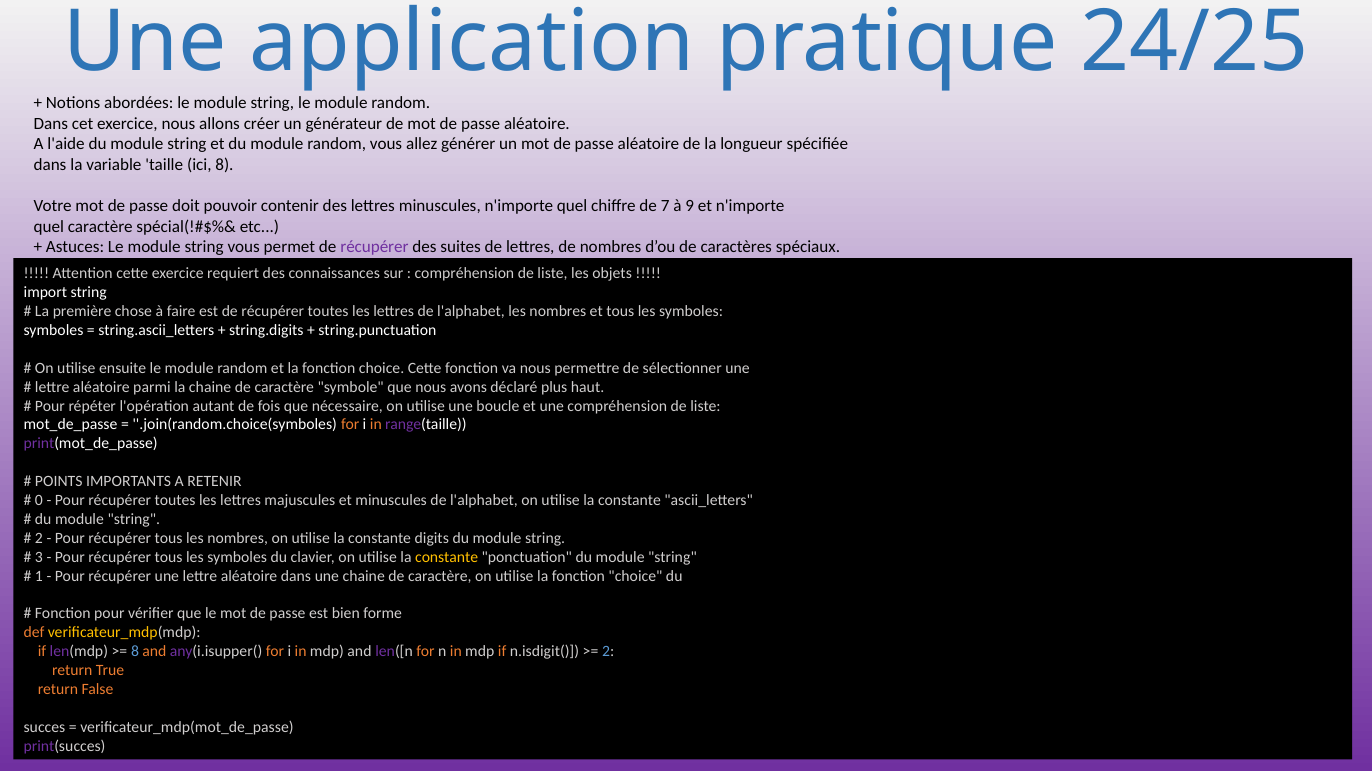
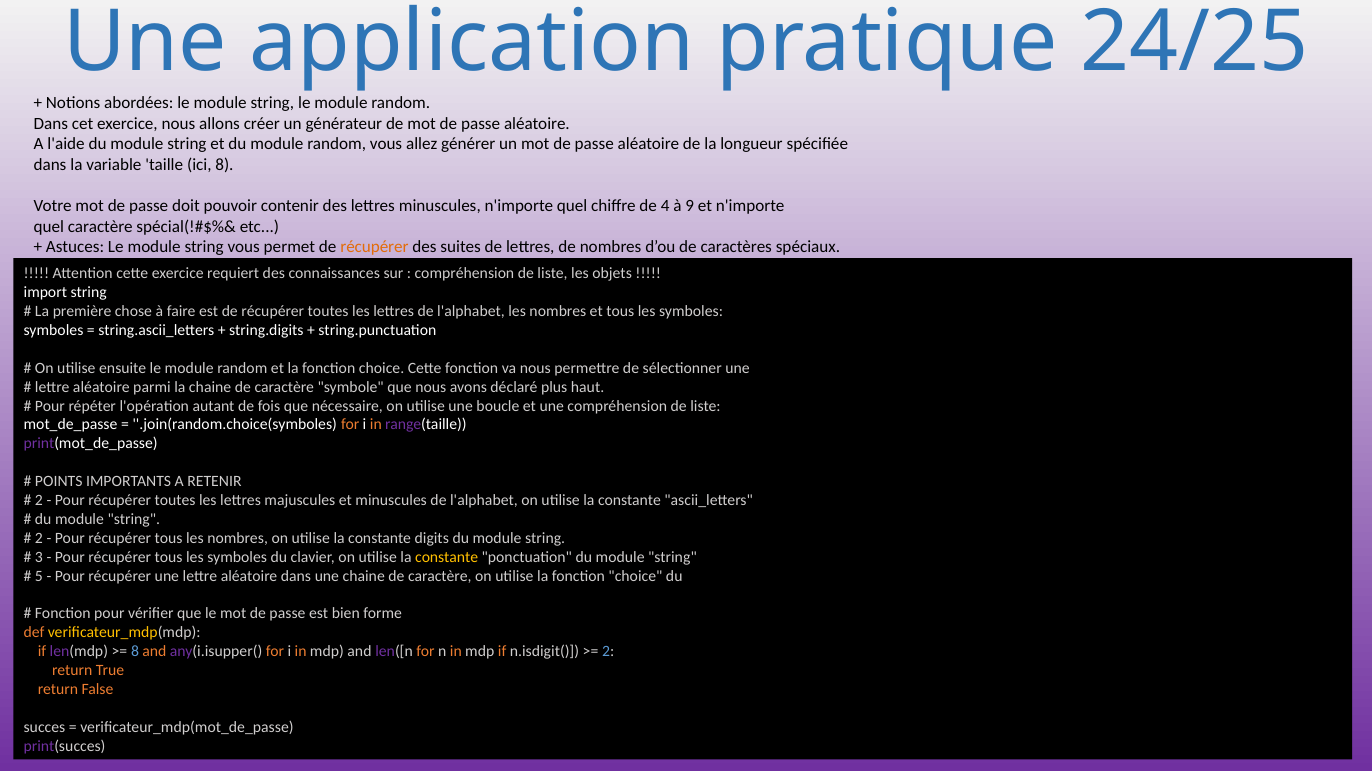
7: 7 -> 4
récupérer at (374, 247) colour: purple -> orange
0 at (39, 500): 0 -> 2
1: 1 -> 5
